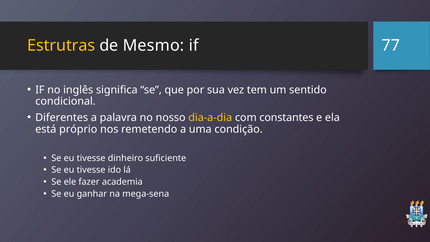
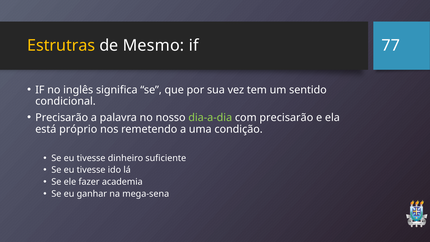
Diferentes at (62, 117): Diferentes -> Precisarão
dia-a-dia colour: yellow -> light green
com constantes: constantes -> precisarão
